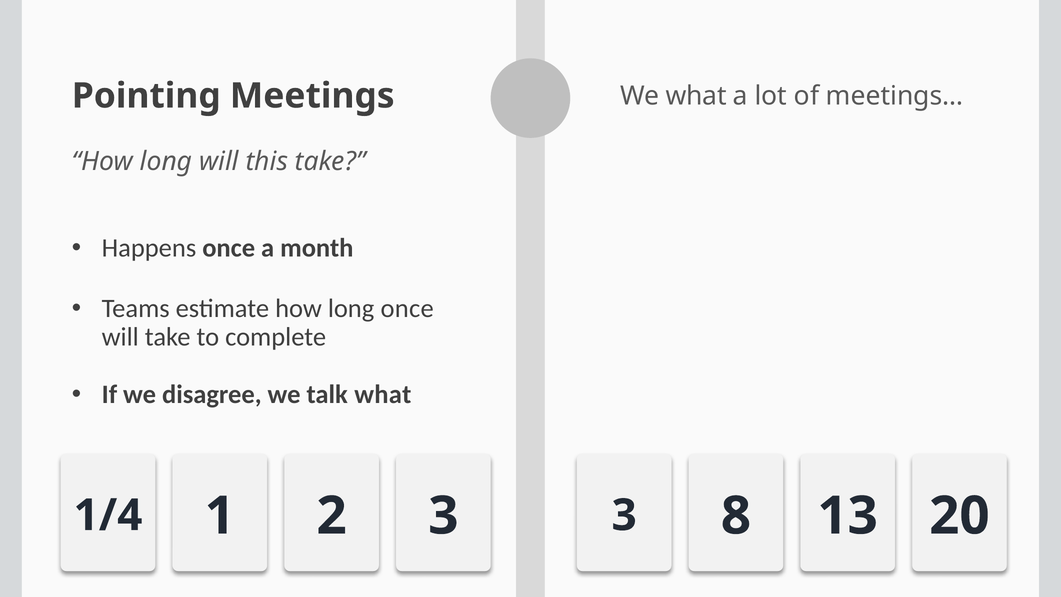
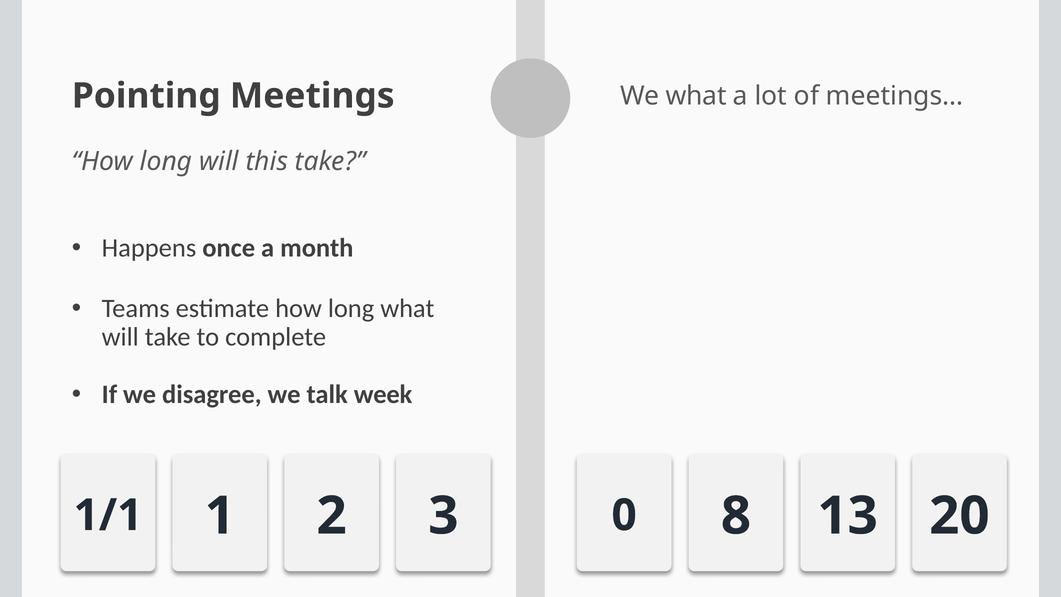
long once: once -> what
talk what: what -> week
1/4: 1/4 -> 1/1
3 3: 3 -> 0
